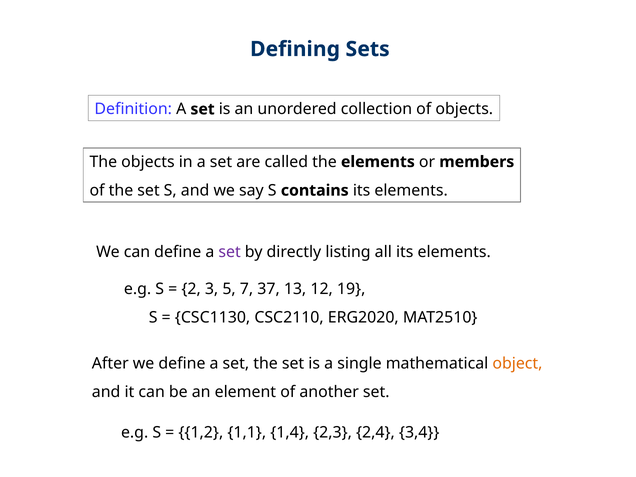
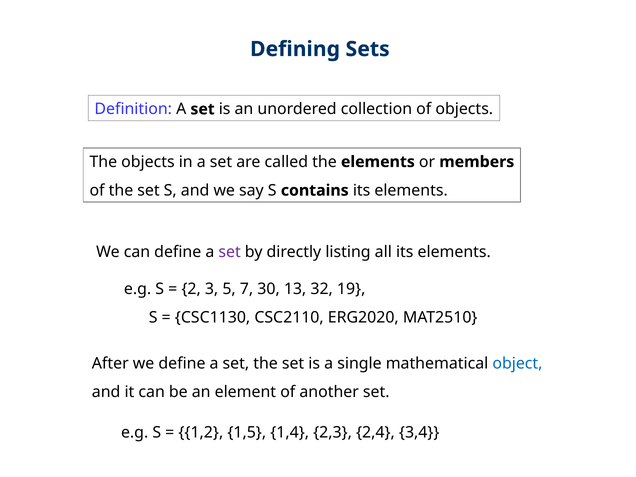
37: 37 -> 30
12: 12 -> 32
object colour: orange -> blue
1,1: 1,1 -> 1,5
